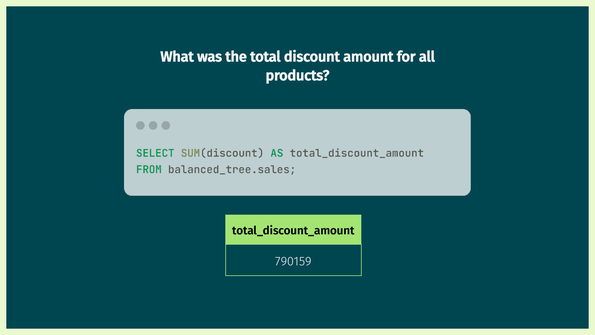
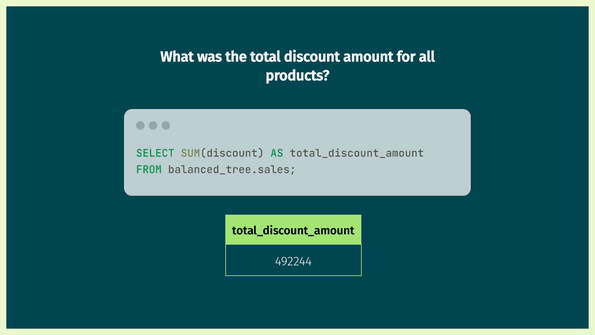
790159: 790159 -> 492244
